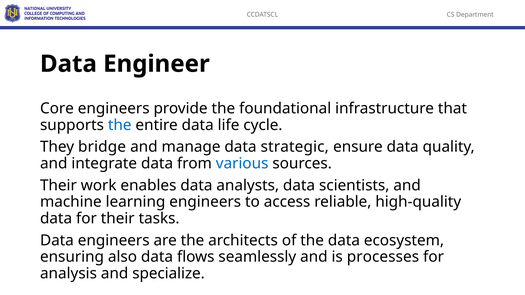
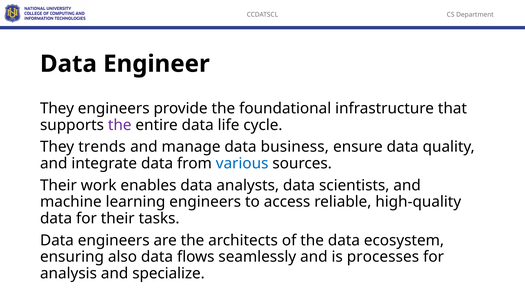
Core at (57, 109): Core -> They
the at (120, 125) colour: blue -> purple
bridge: bridge -> trends
strategic: strategic -> business
